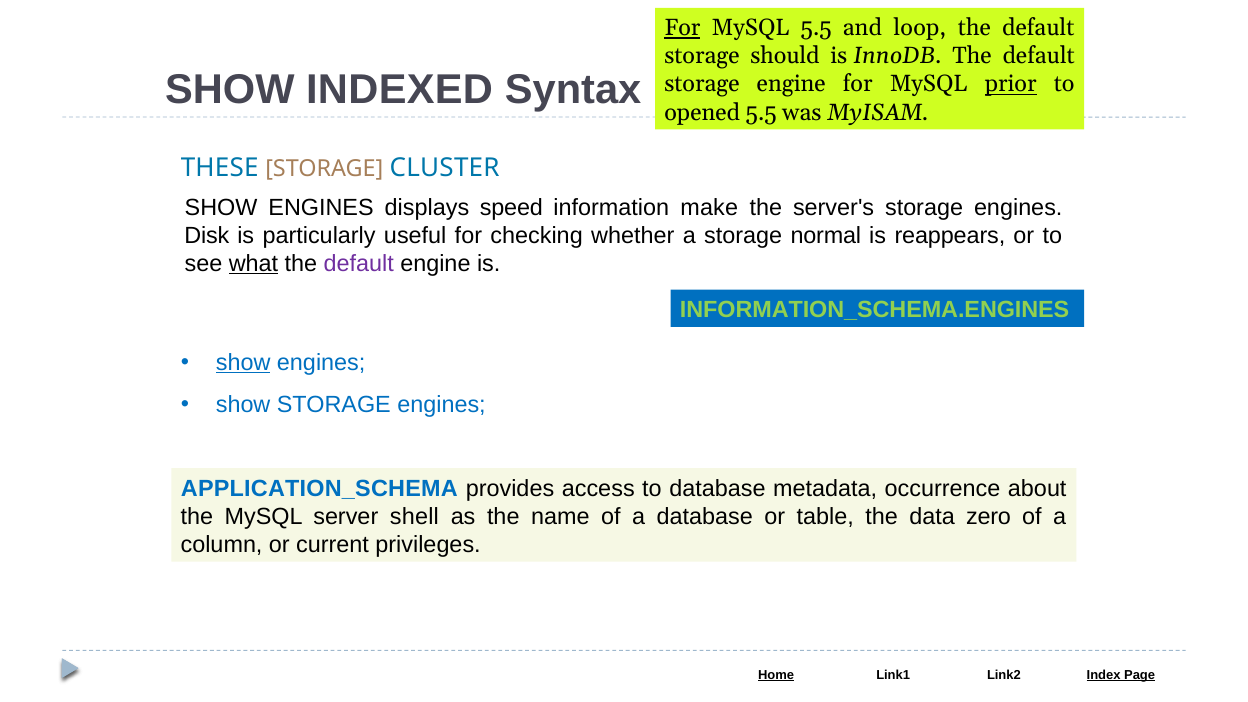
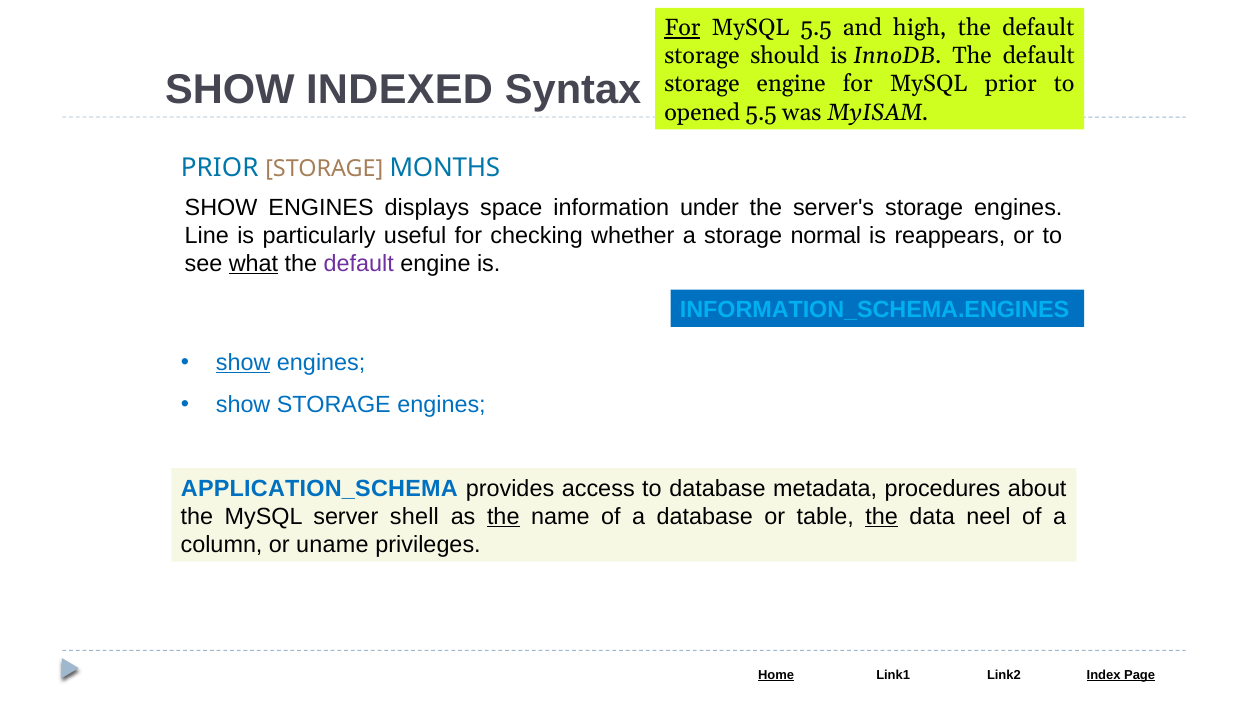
loop: loop -> high
prior at (1011, 84) underline: present -> none
THESE at (220, 168): THESE -> PRIOR
CLUSTER: CLUSTER -> MONTHS
speed: speed -> space
make: make -> under
Disk: Disk -> Line
INFORMATION_SCHEMA.ENGINES colour: light green -> light blue
occurrence: occurrence -> procedures
the at (503, 517) underline: none -> present
the at (882, 517) underline: none -> present
zero: zero -> neel
current: current -> uname
